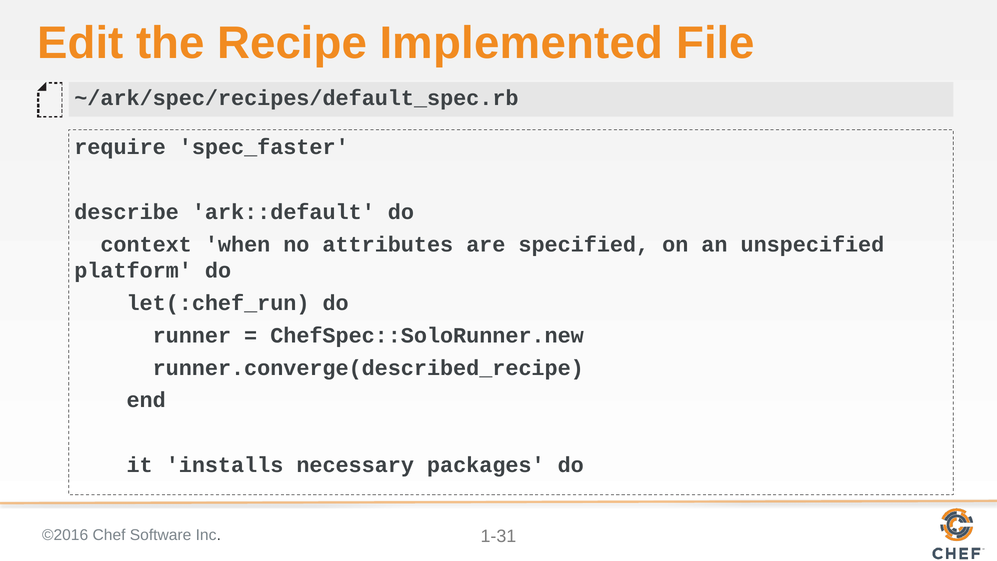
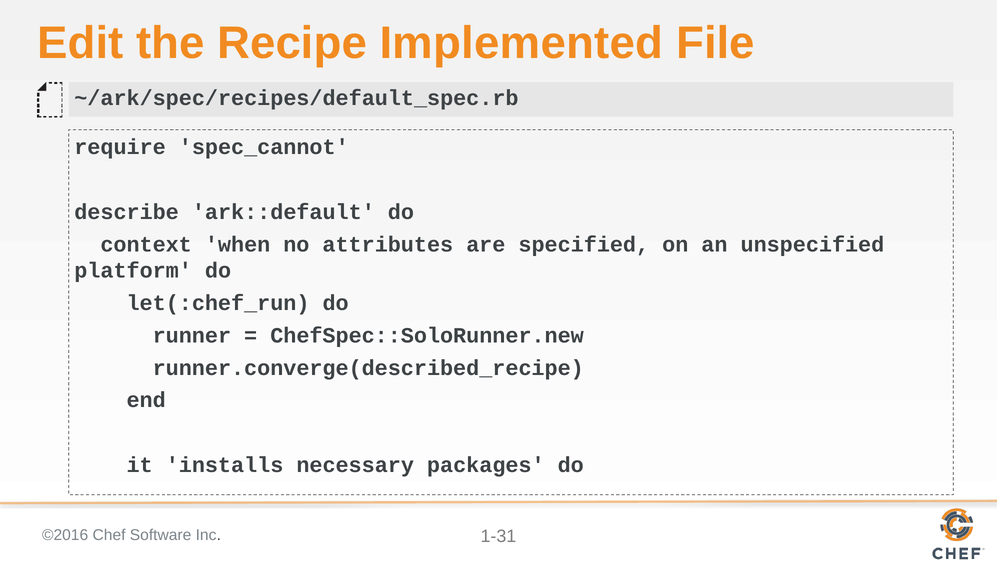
spec_faster: spec_faster -> spec_cannot
